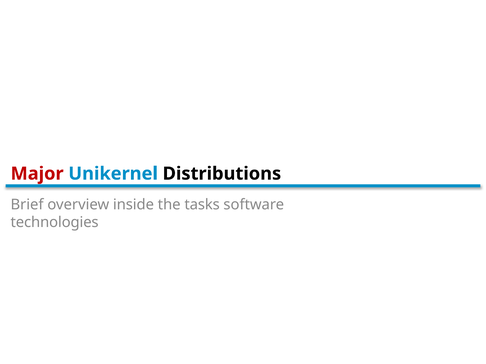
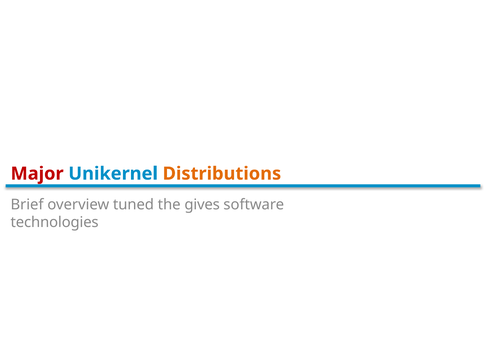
Distributions colour: black -> orange
inside: inside -> tuned
tasks: tasks -> gives
